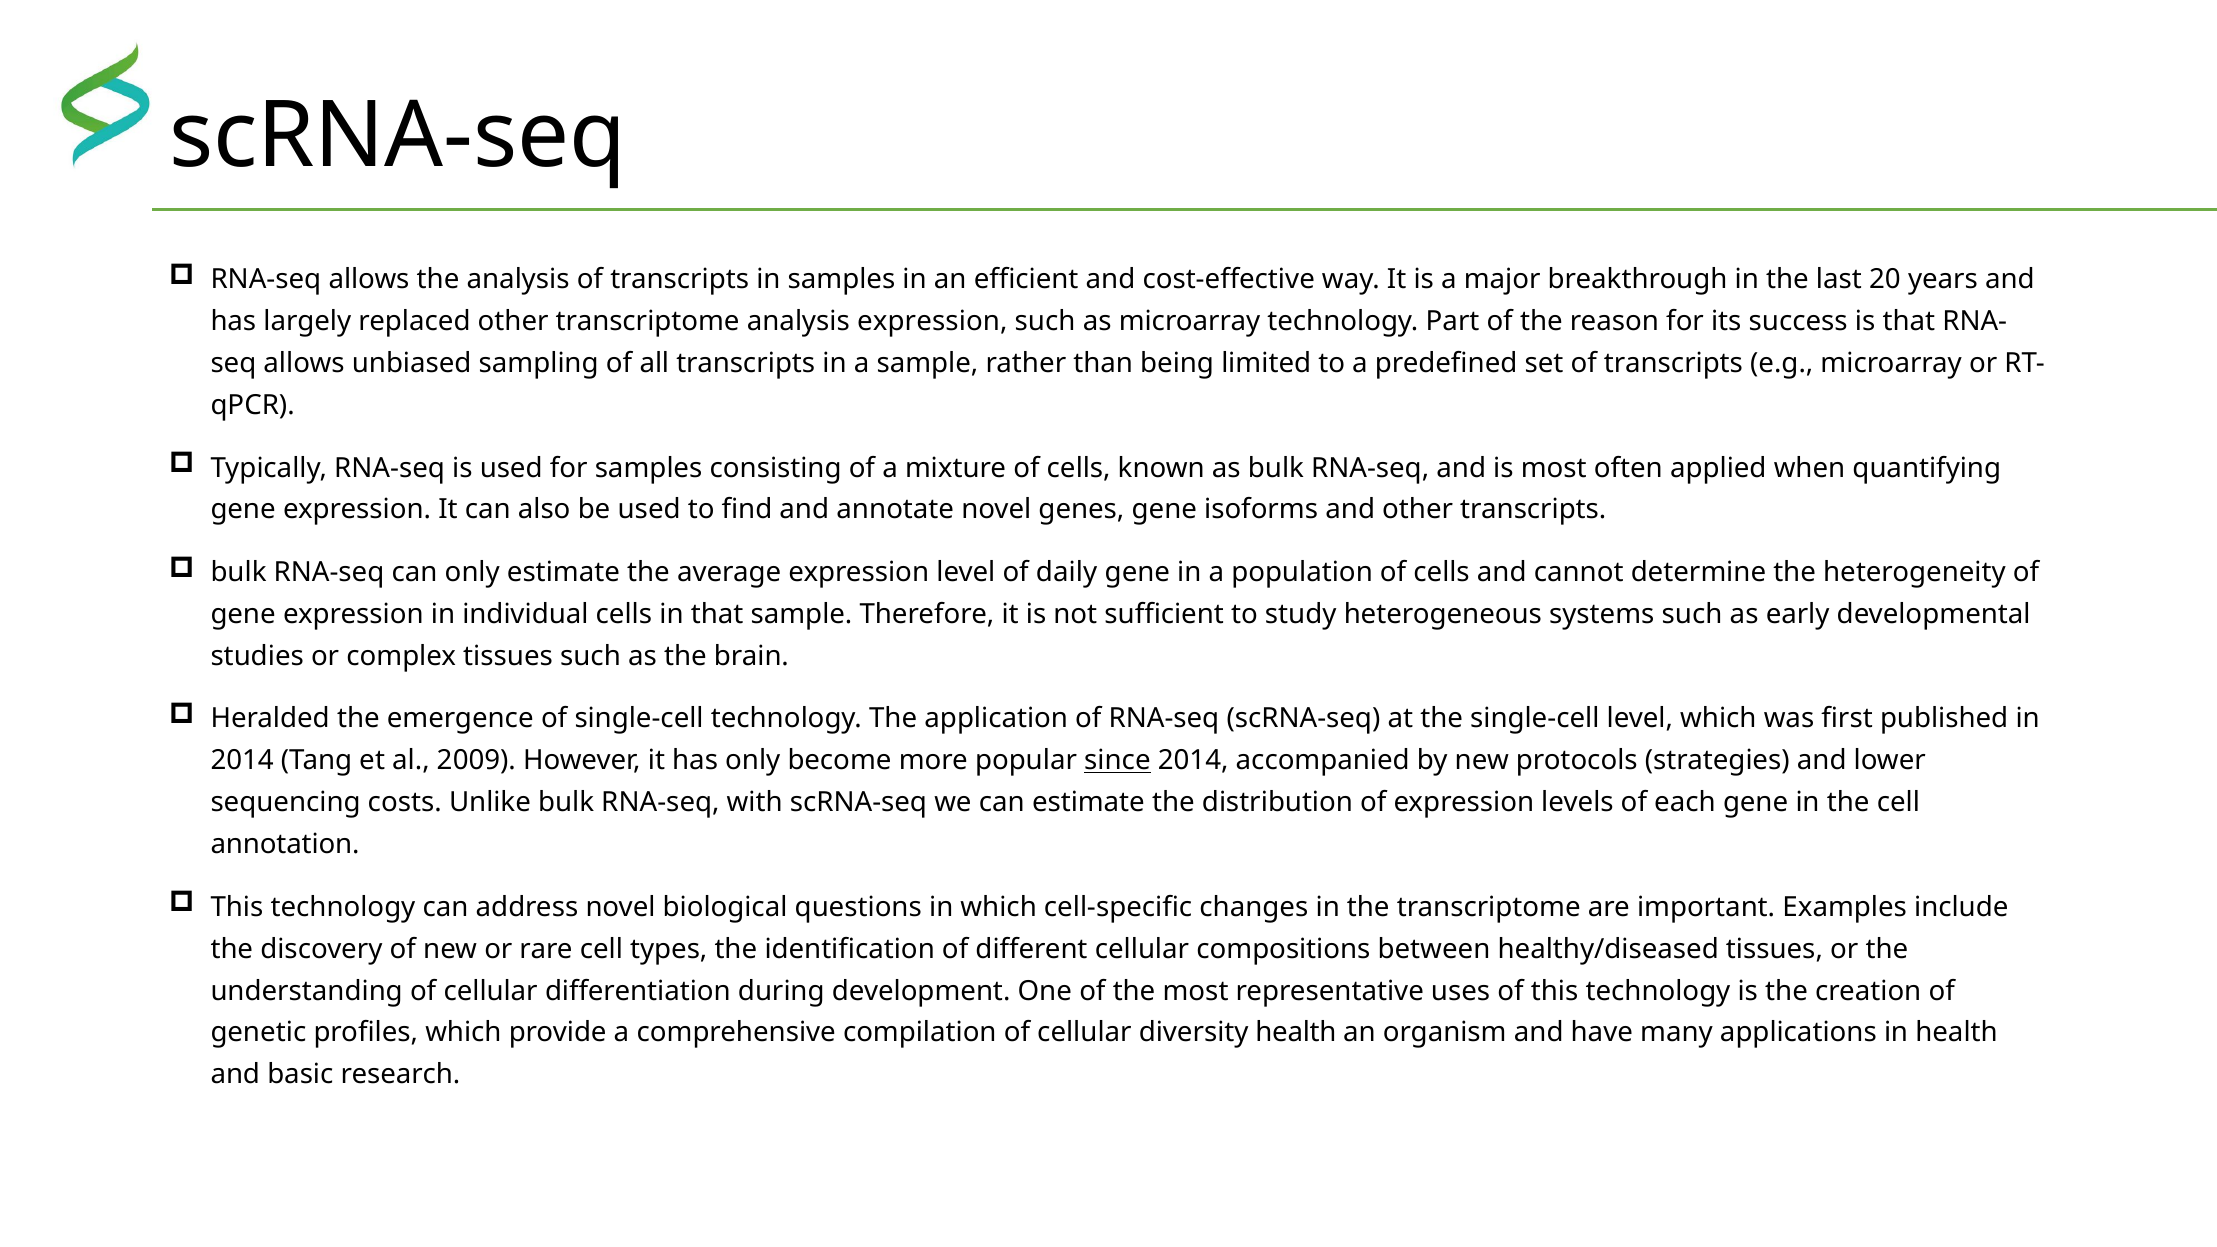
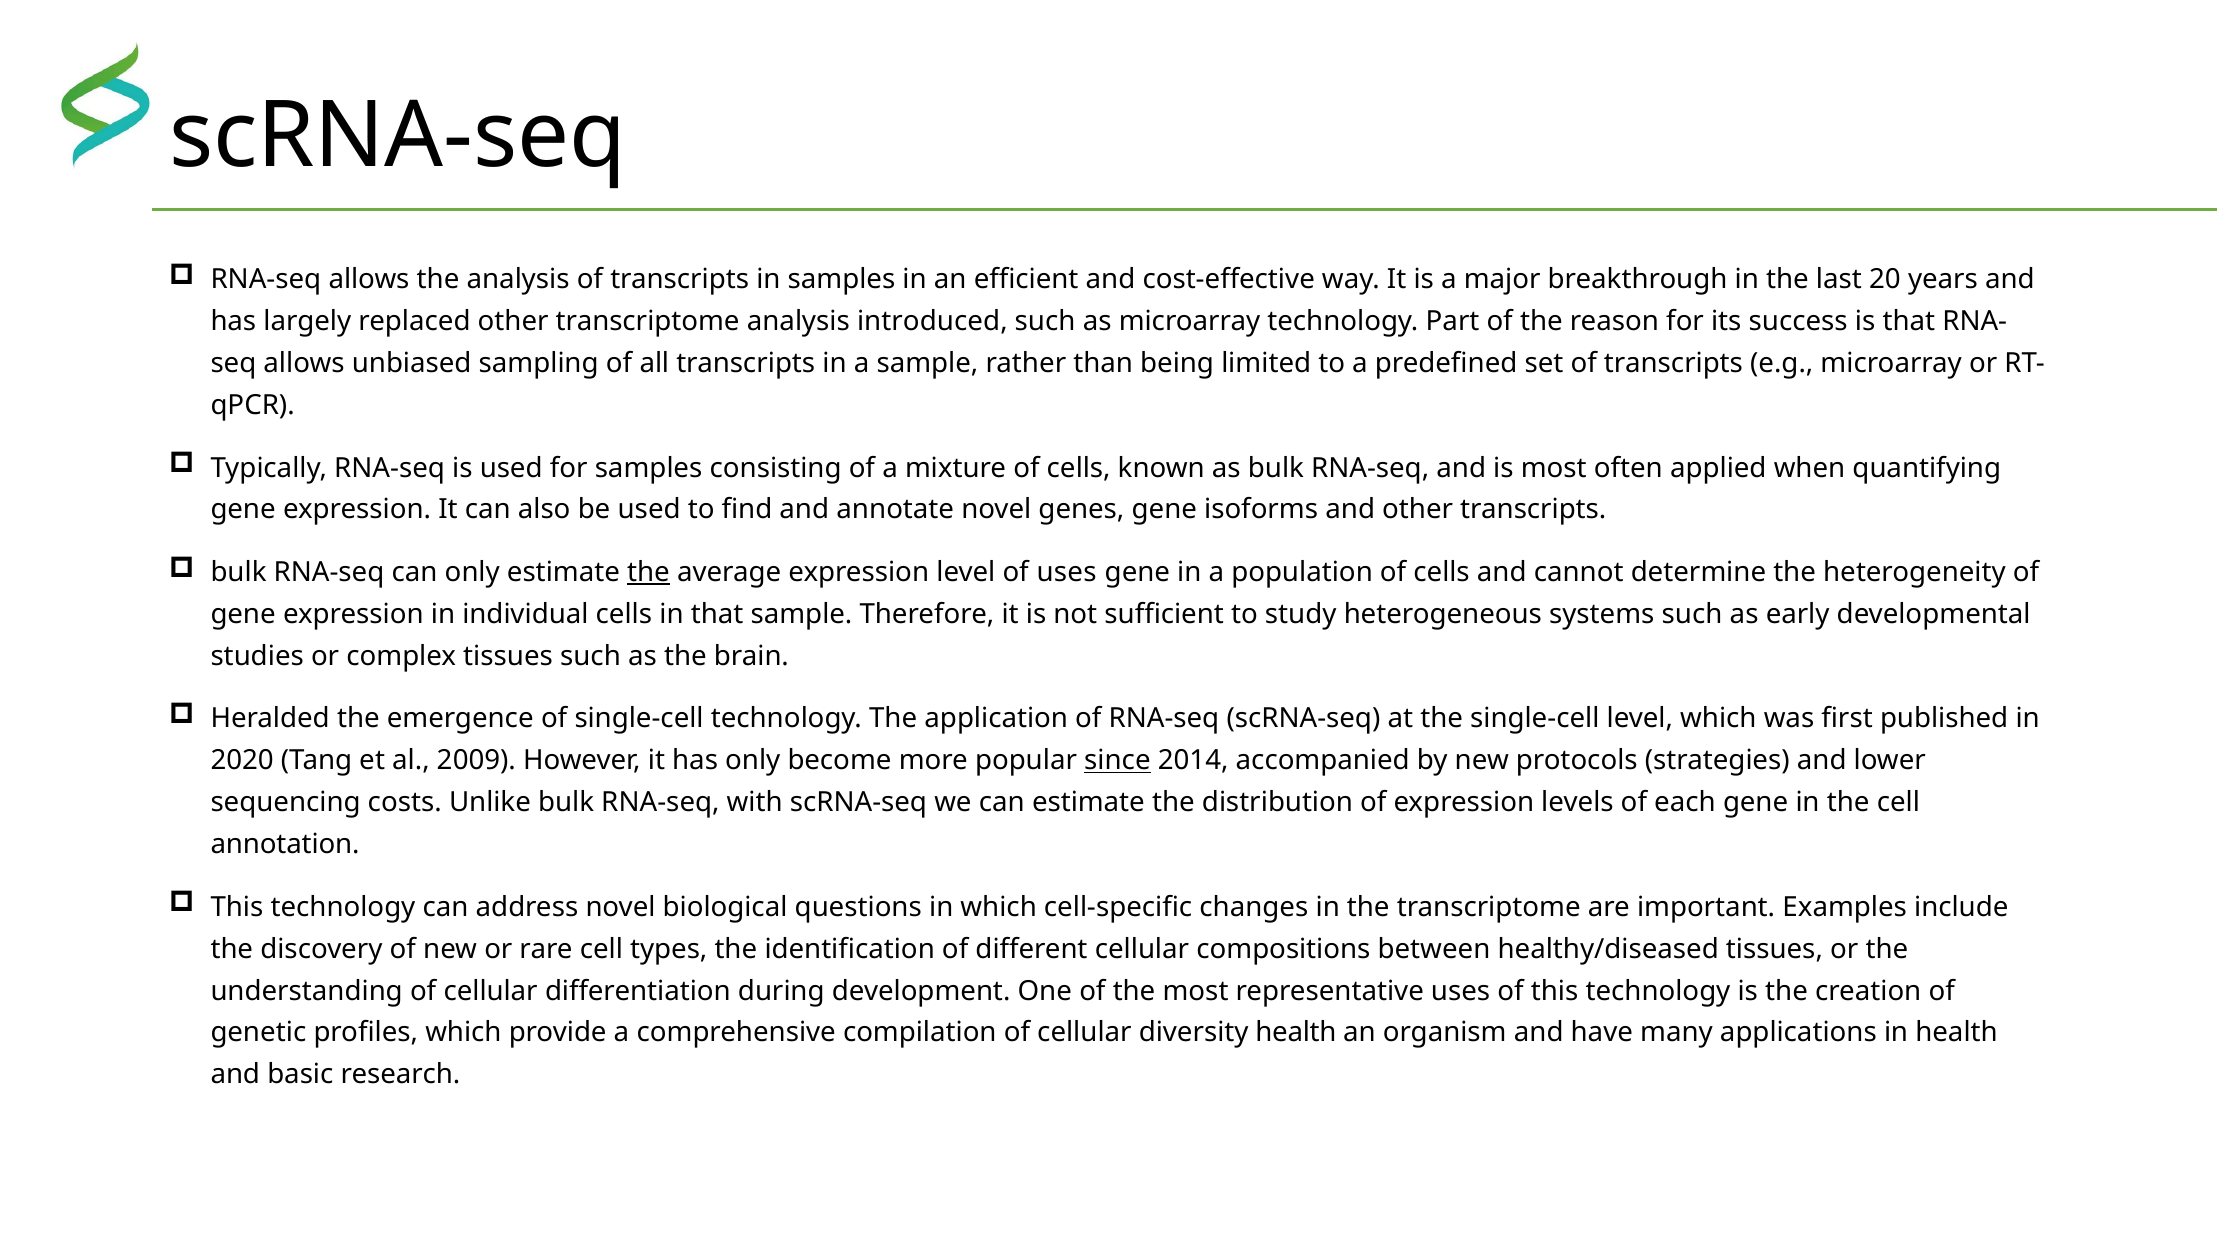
analysis expression: expression -> introduced
the at (648, 572) underline: none -> present
of daily: daily -> uses
2014 at (242, 761): 2014 -> 2020
